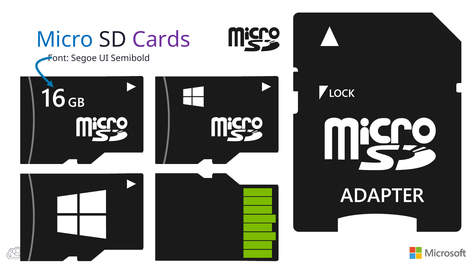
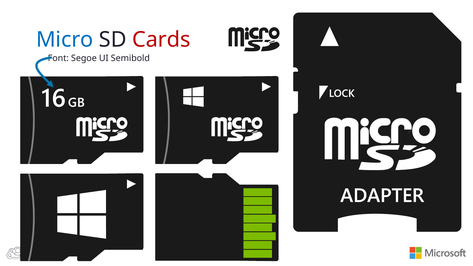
Cards colour: purple -> red
